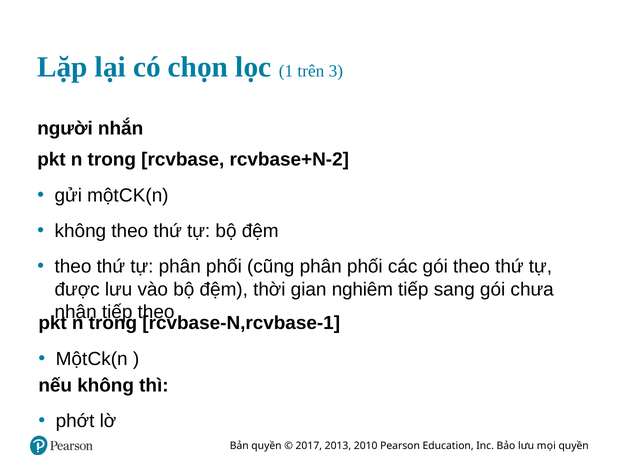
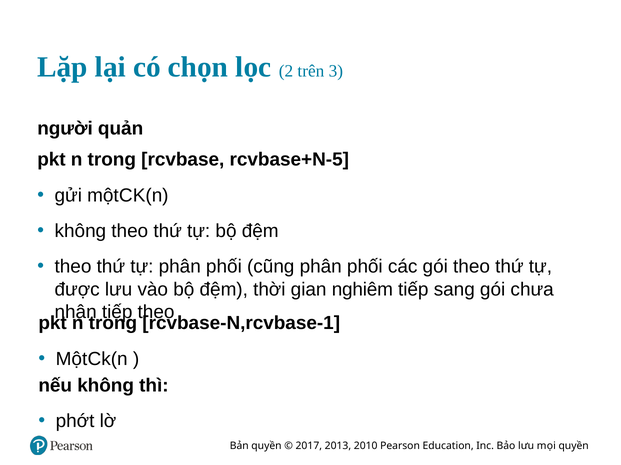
1: 1 -> 2
nhắn: nhắn -> quản
rcvbase+N-2: rcvbase+N-2 -> rcvbase+N-5
